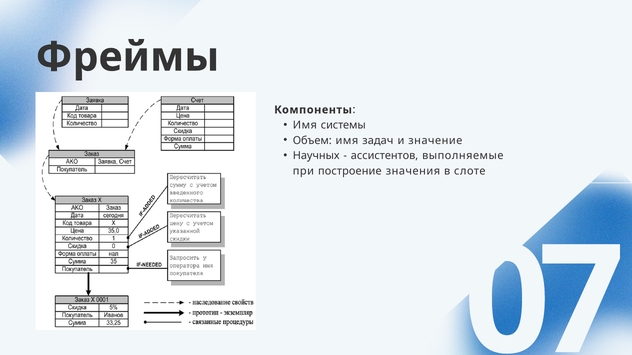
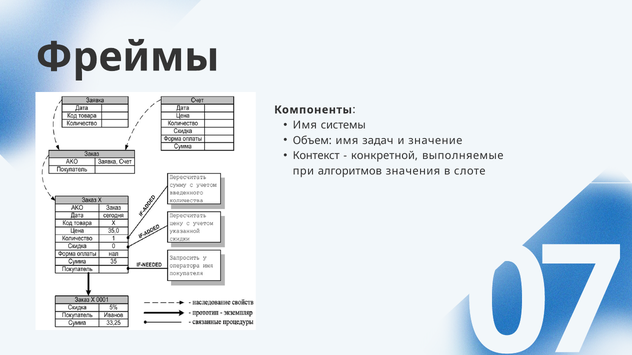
Научных: Научных -> Контекст
ассистентов: ассистентов -> конкретной
построение: построение -> алгоритмов
